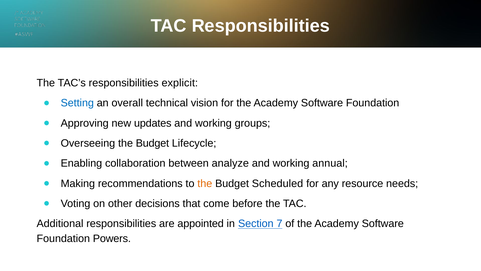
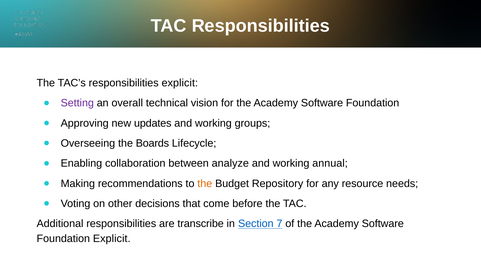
Setting colour: blue -> purple
Overseeing the Budget: Budget -> Boards
Scheduled: Scheduled -> Repository
appointed: appointed -> transcribe
Foundation Powers: Powers -> Explicit
